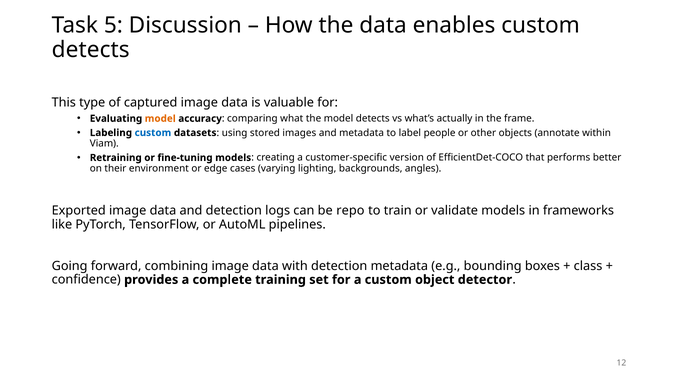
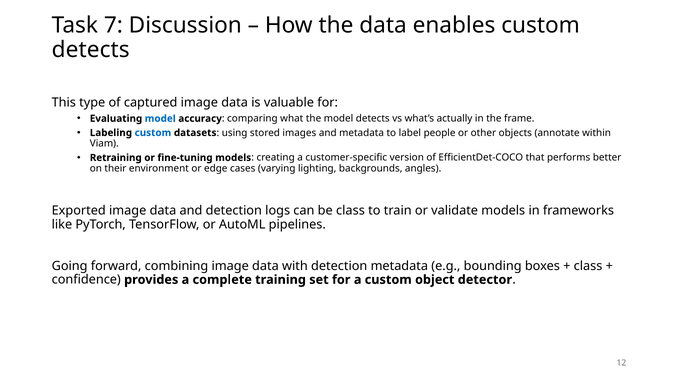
5: 5 -> 7
model at (160, 119) colour: orange -> blue
be repo: repo -> class
